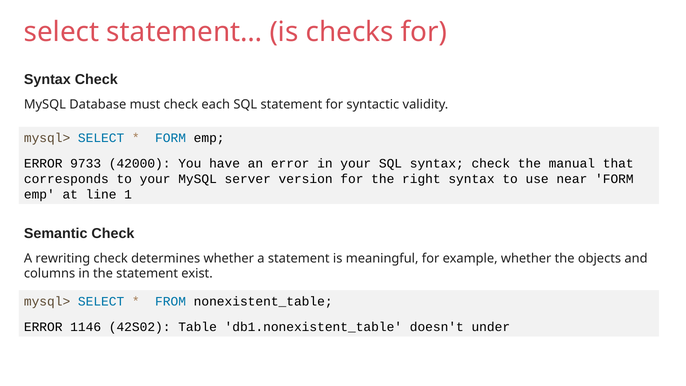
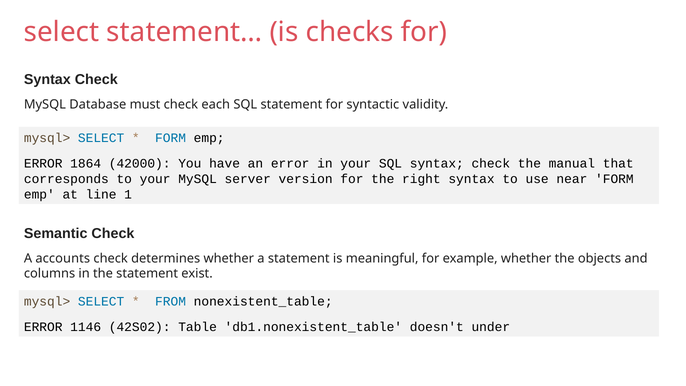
9733: 9733 -> 1864
rewriting: rewriting -> accounts
